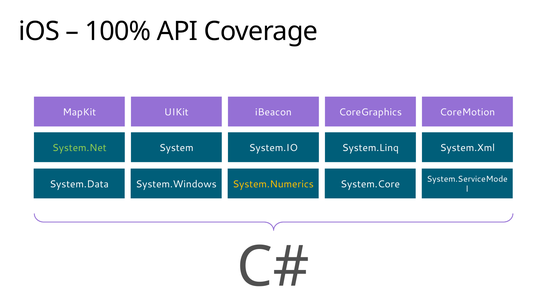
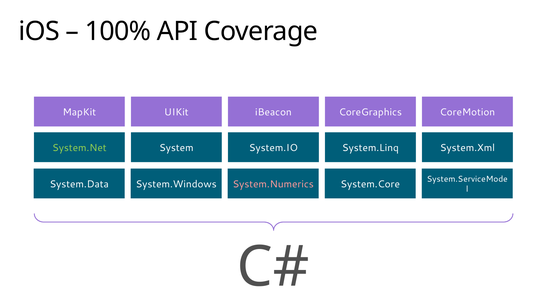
System.Numerics colour: yellow -> pink
